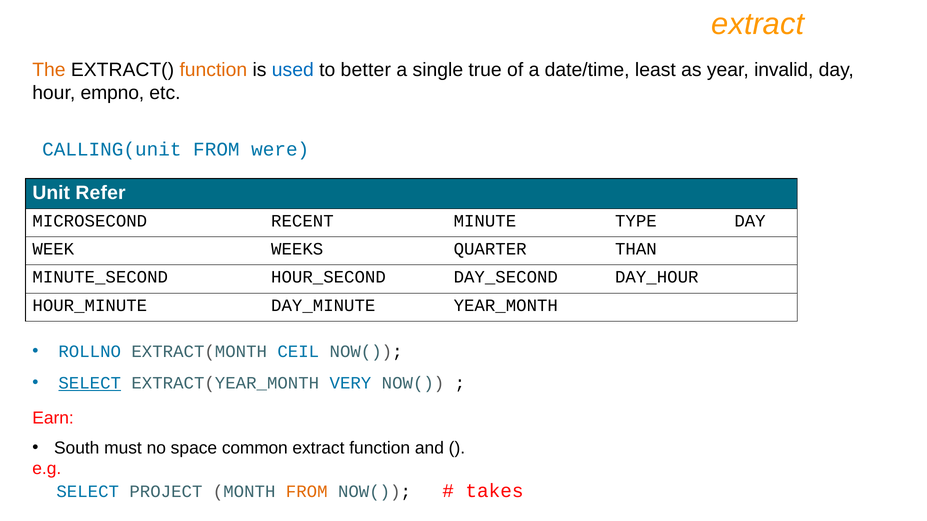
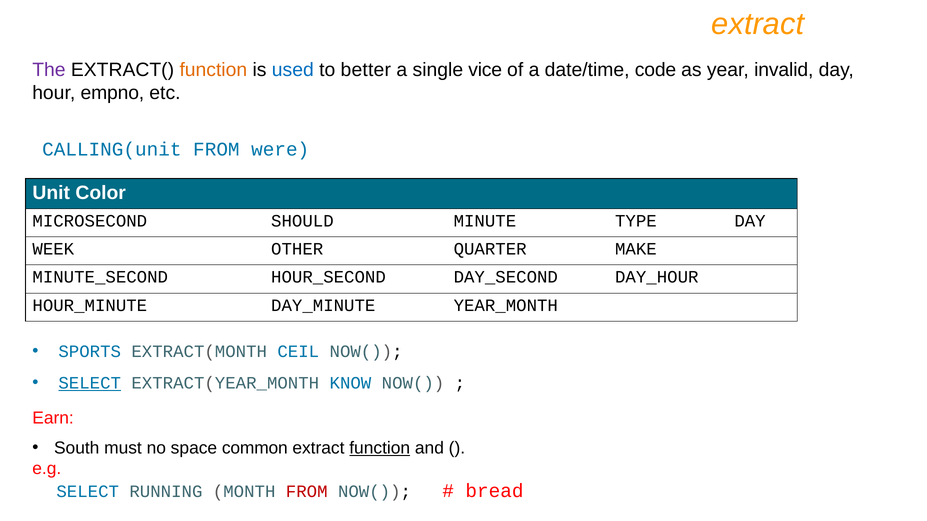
The colour: orange -> purple
true: true -> vice
least: least -> code
Refer: Refer -> Color
RECENT: RECENT -> SHOULD
WEEKS: WEEKS -> OTHER
THAN: THAN -> MAKE
ROLLNO: ROLLNO -> SPORTS
VERY: VERY -> KNOW
function at (380, 448) underline: none -> present
PROJECT: PROJECT -> RUNNING
FROM at (307, 492) colour: orange -> red
takes: takes -> bread
